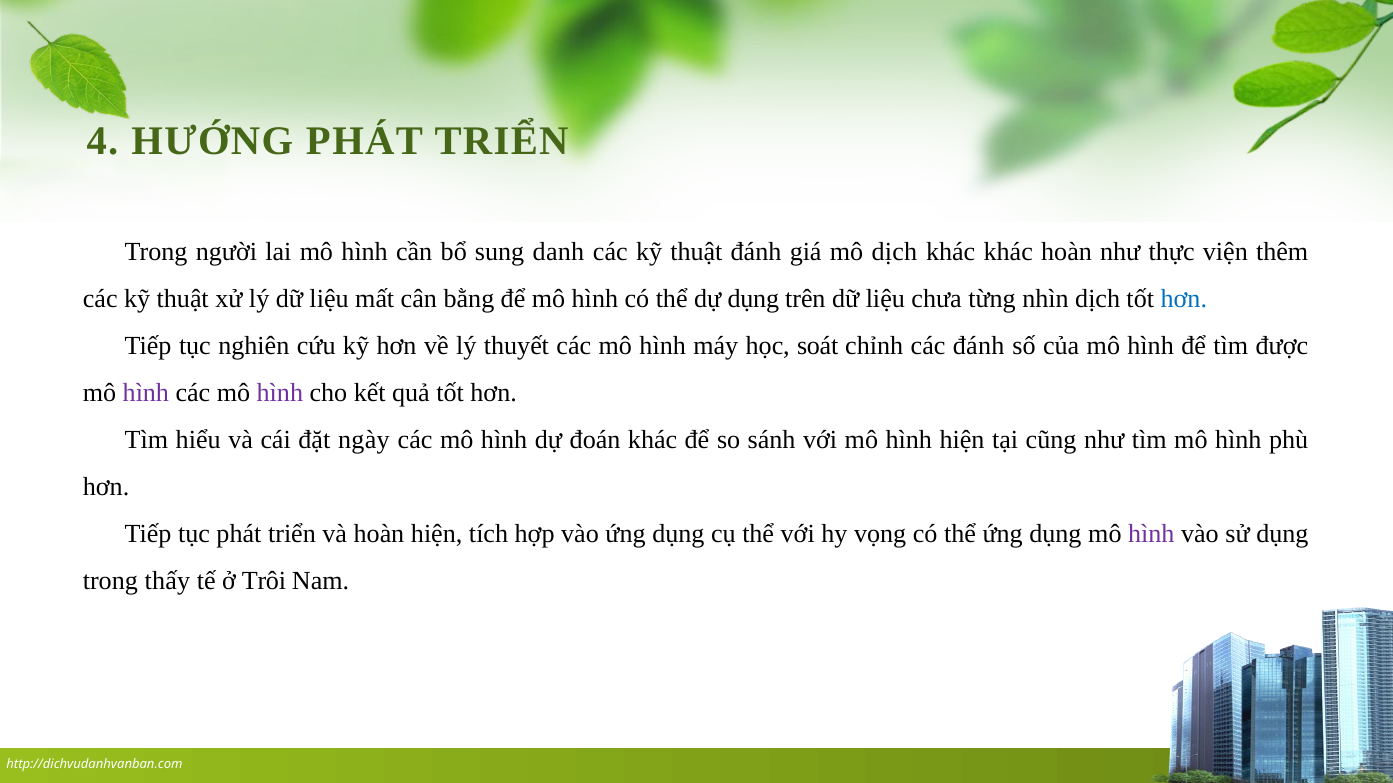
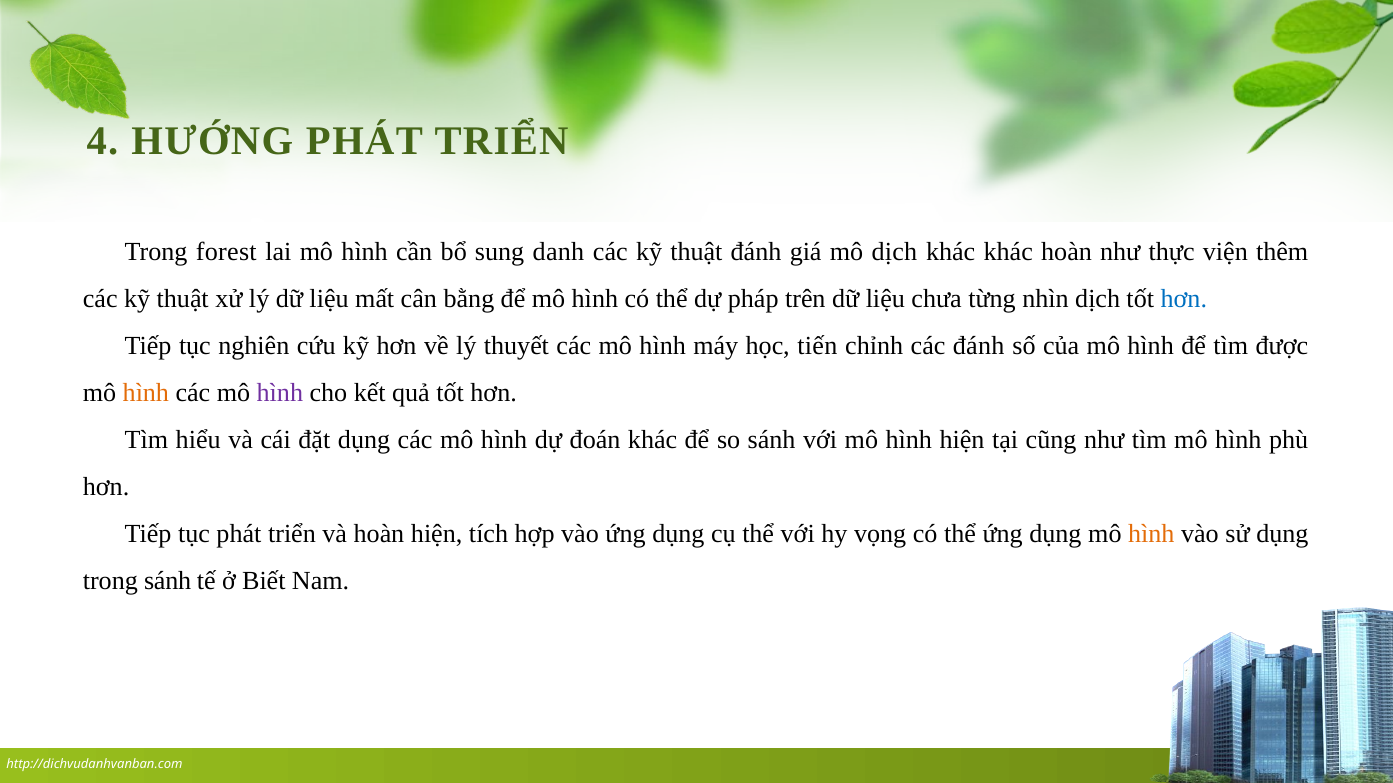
người: người -> forest
dự dụng: dụng -> pháp
soát: soát -> tiến
hình at (146, 393) colour: purple -> orange
đặt ngày: ngày -> dụng
hình at (1151, 534) colour: purple -> orange
trong thấy: thấy -> sánh
Trôi: Trôi -> Biết
